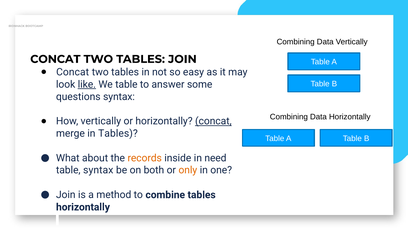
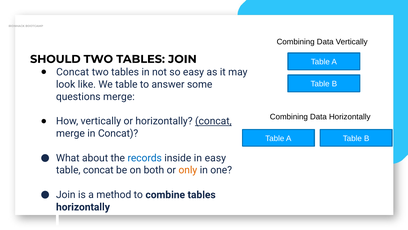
CONCAT at (55, 59): CONCAT -> SHOULD
like underline: present -> none
questions syntax: syntax -> merge
in Tables: Tables -> Concat
records colour: orange -> blue
in need: need -> easy
table syntax: syntax -> concat
